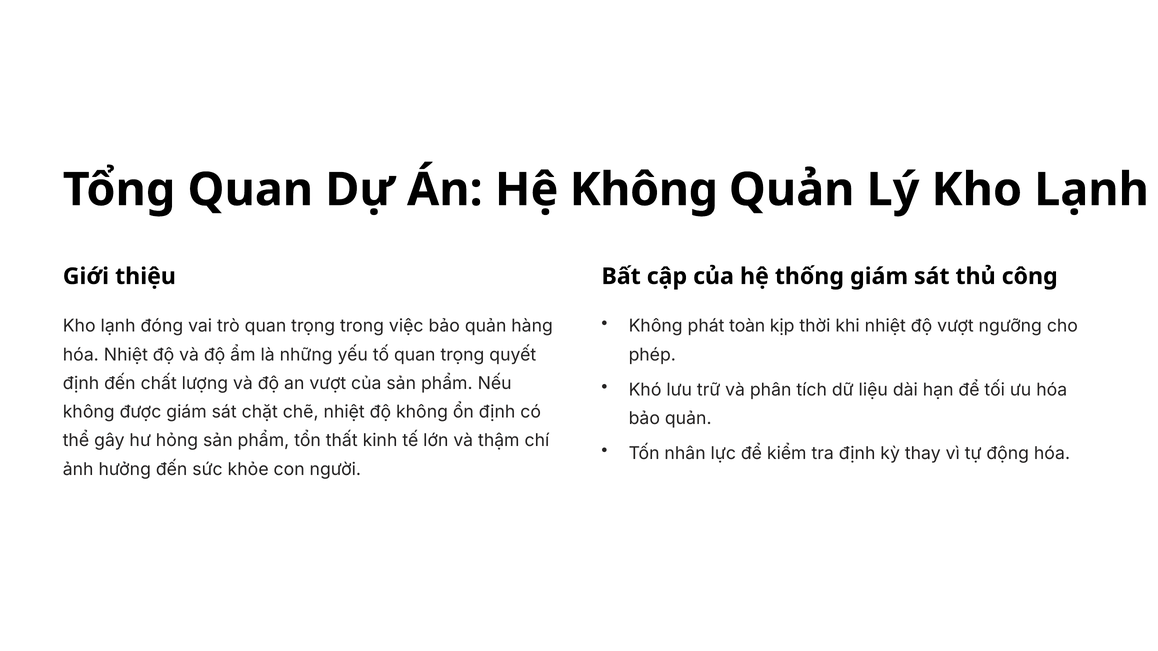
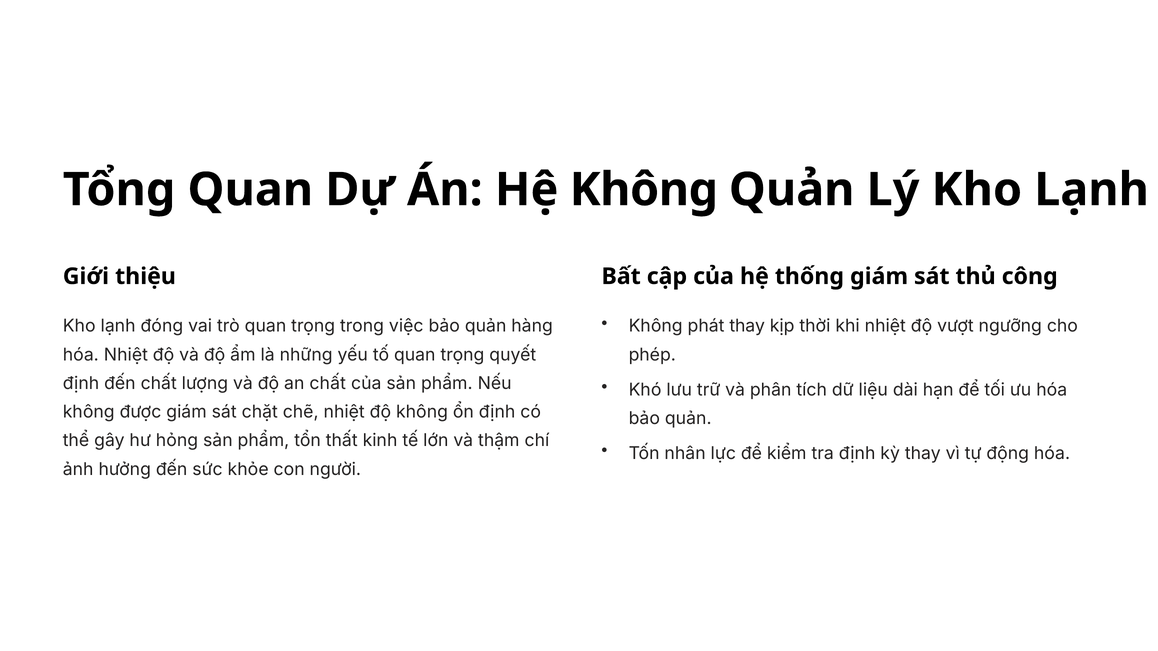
phát toàn: toàn -> thay
an vượt: vượt -> chất
